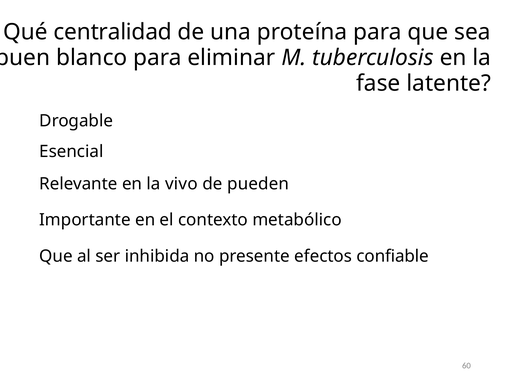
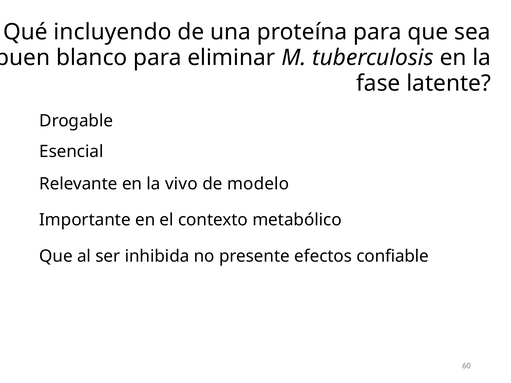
centralidad: centralidad -> incluyendo
pueden: pueden -> modelo
